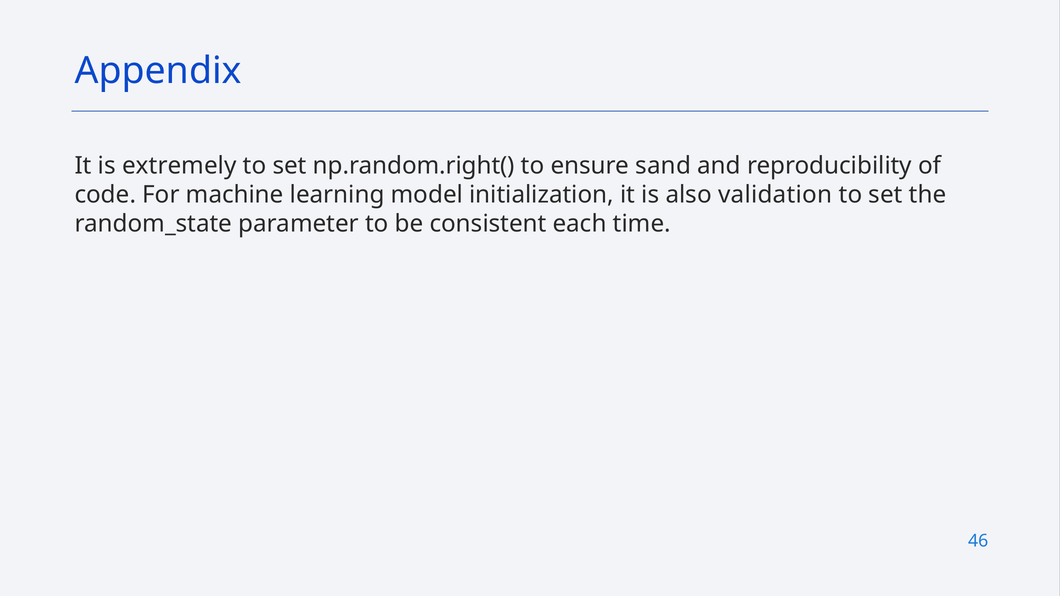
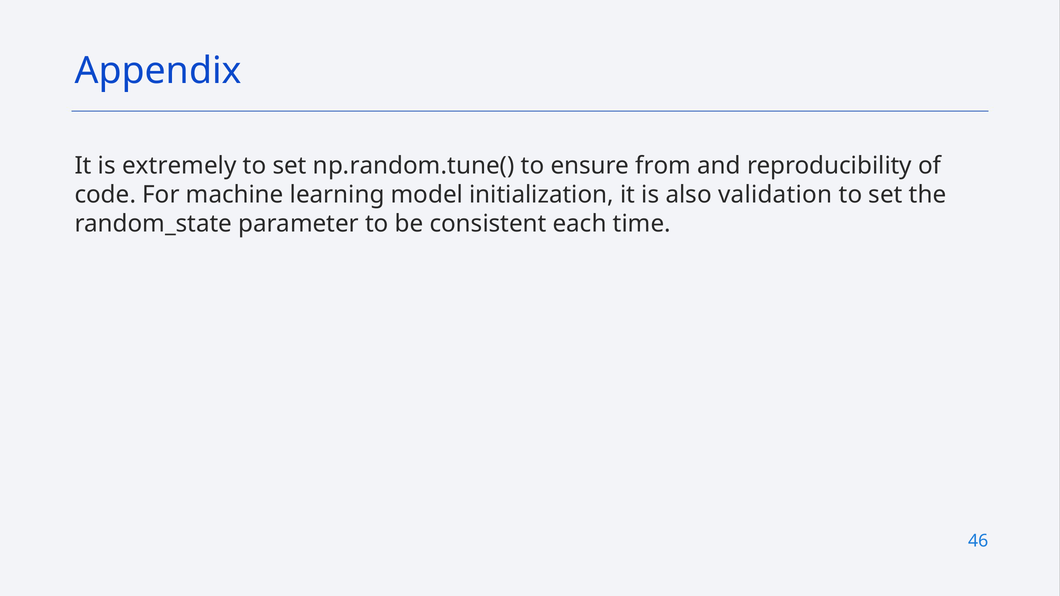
np.random.right(: np.random.right( -> np.random.tune(
sand: sand -> from
